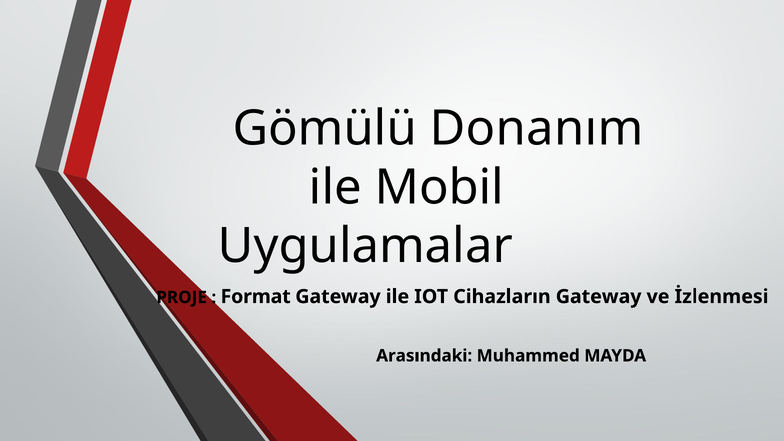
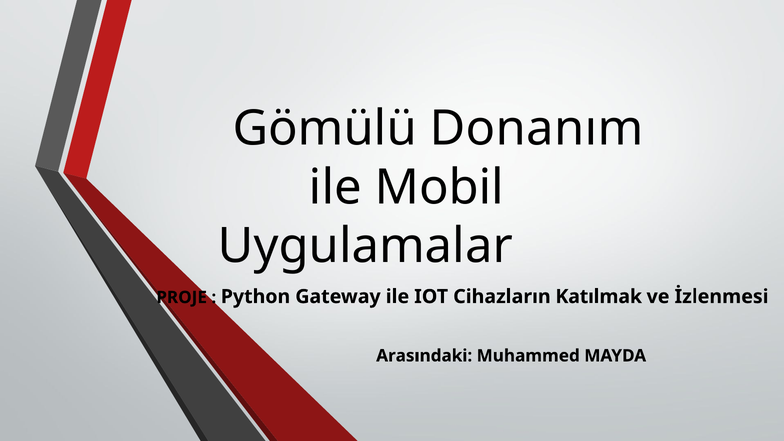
Format: Format -> Python
Cihazların Gateway: Gateway -> Katılmak
